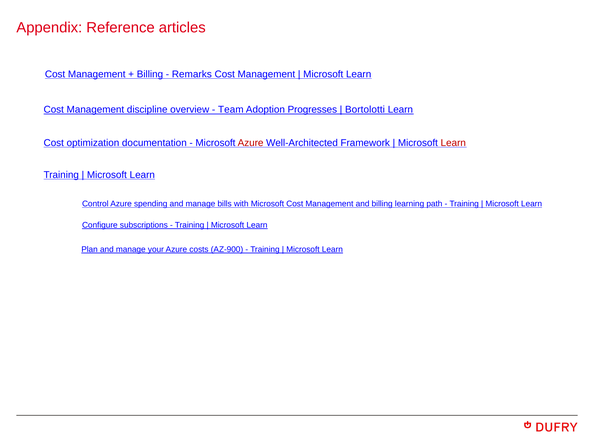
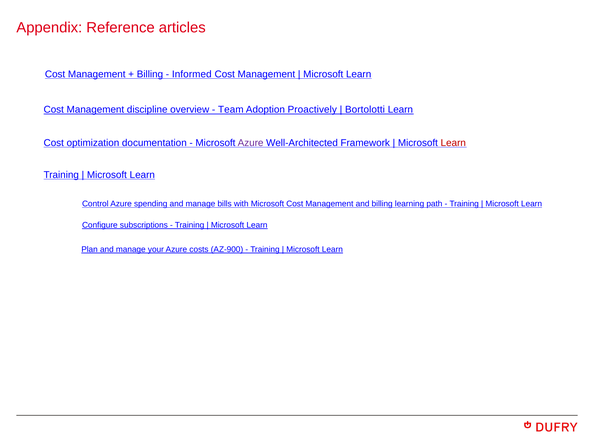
Remarks: Remarks -> Informed
Progresses: Progresses -> Proactively
Azure at (251, 143) colour: red -> purple
